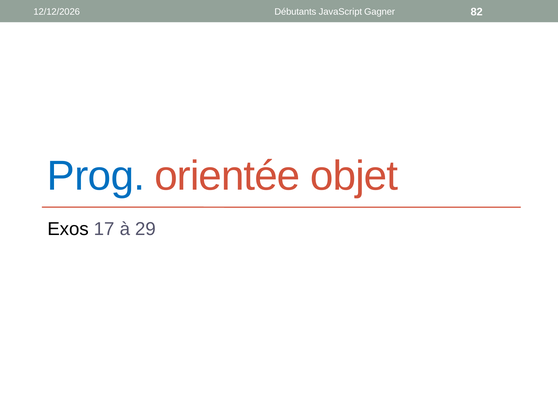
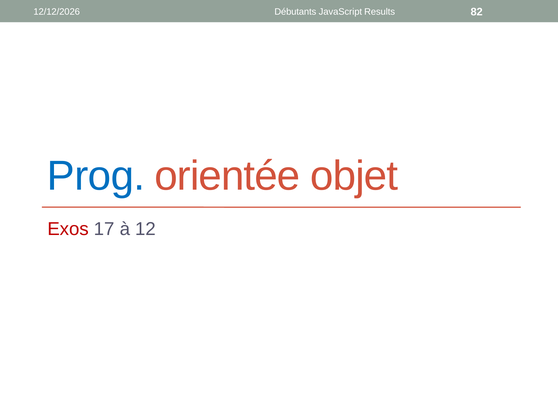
Gagner: Gagner -> Results
Exos colour: black -> red
29: 29 -> 12
